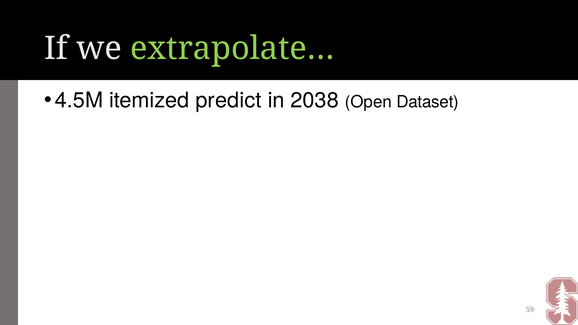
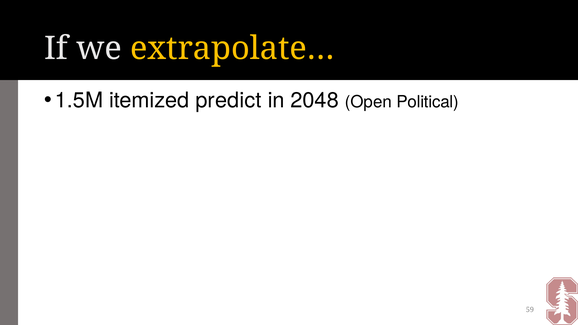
extrapolate… colour: light green -> yellow
4.5M: 4.5M -> 1.5M
2038: 2038 -> 2048
Dataset: Dataset -> Political
